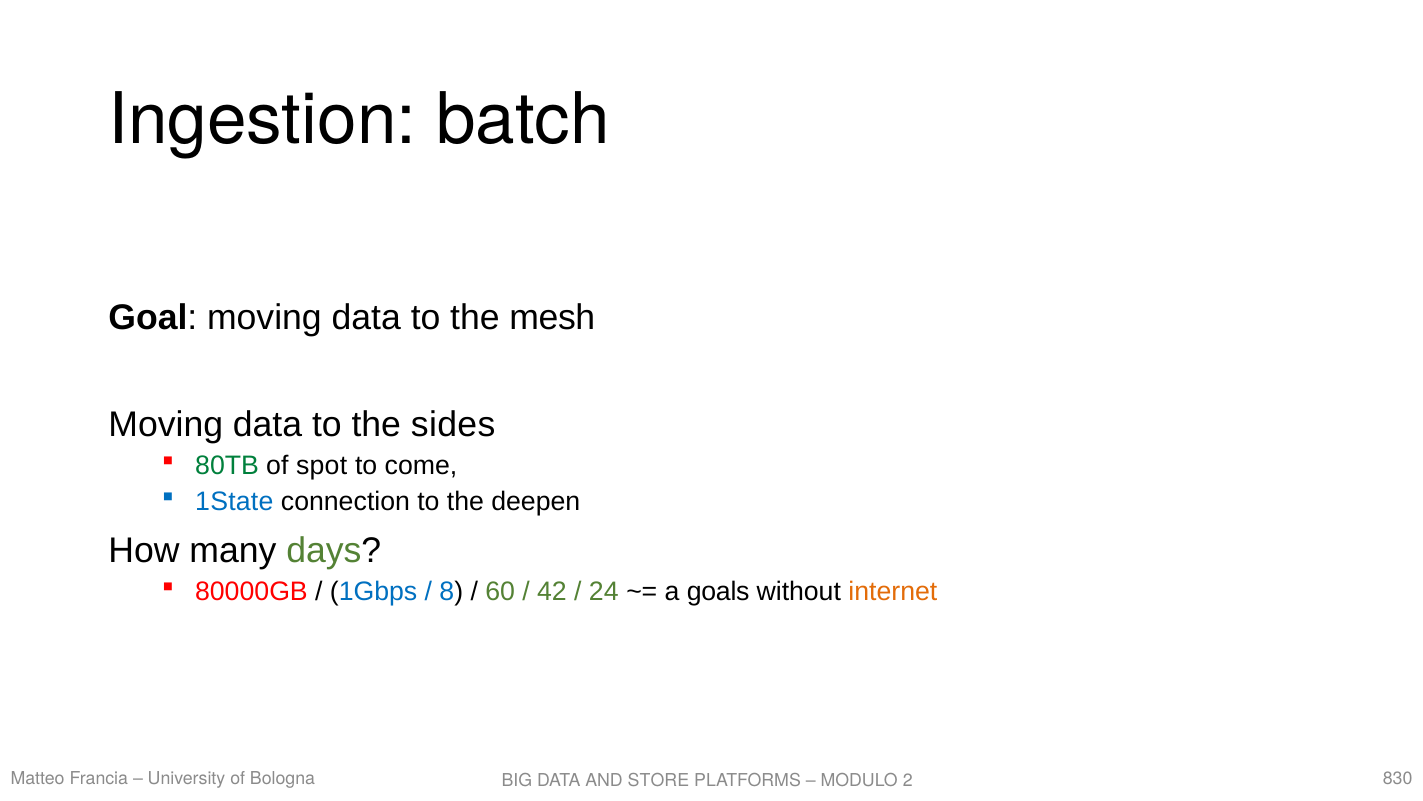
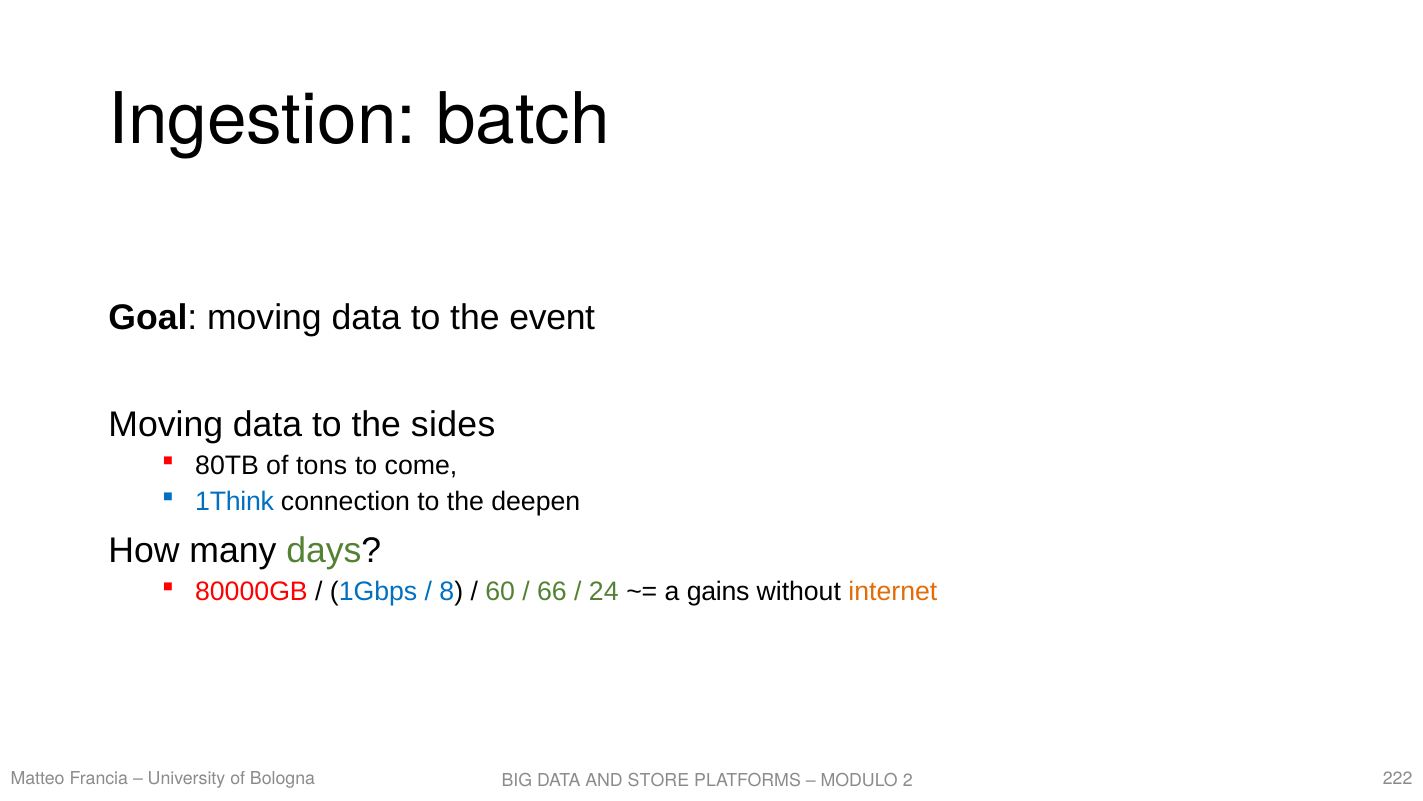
mesh: mesh -> event
80TB colour: green -> black
spot: spot -> tons
1State: 1State -> 1Think
42: 42 -> 66
goals: goals -> gains
830: 830 -> 222
